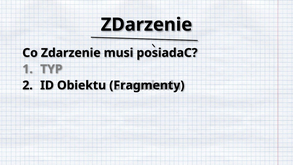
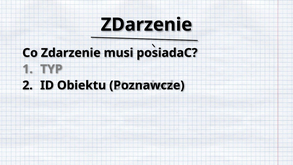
Fragmenty: Fragmenty -> Poznawcze
